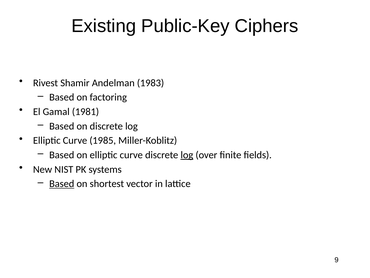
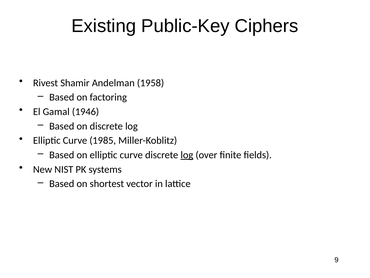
1983: 1983 -> 1958
1981: 1981 -> 1946
Based at (62, 183) underline: present -> none
